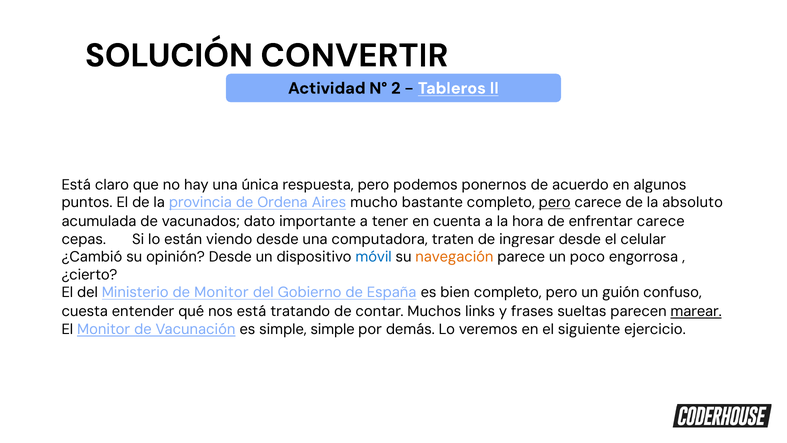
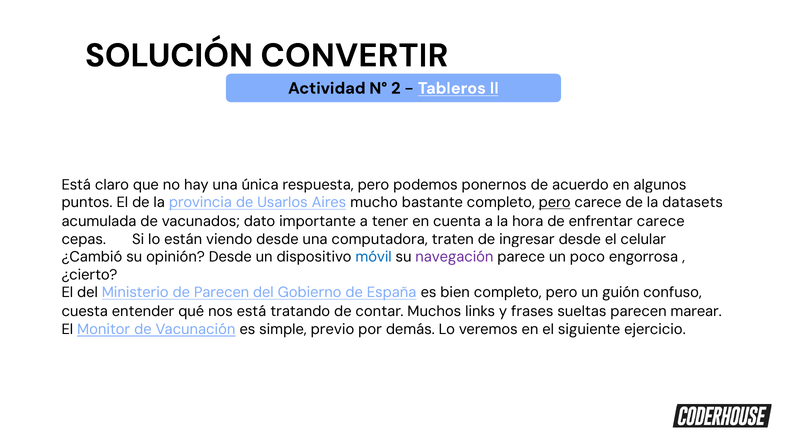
Ordena: Ordena -> Usarlos
absoluto: absoluto -> datasets
navegación colour: orange -> purple
de Monitor: Monitor -> Parecen
marear underline: present -> none
simple simple: simple -> previo
